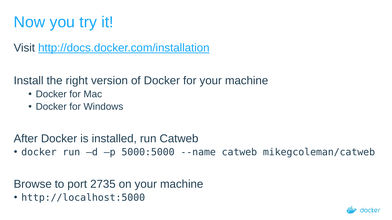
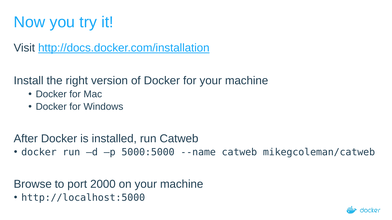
2735: 2735 -> 2000
